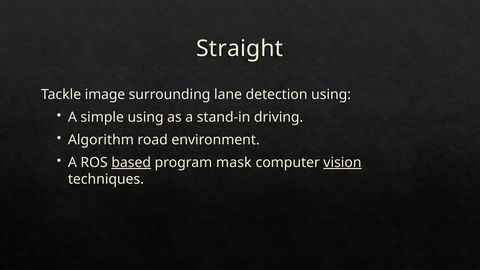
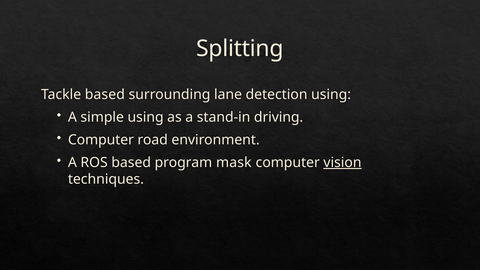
Straight: Straight -> Splitting
Tackle image: image -> based
Algorithm at (101, 140): Algorithm -> Computer
based at (131, 162) underline: present -> none
